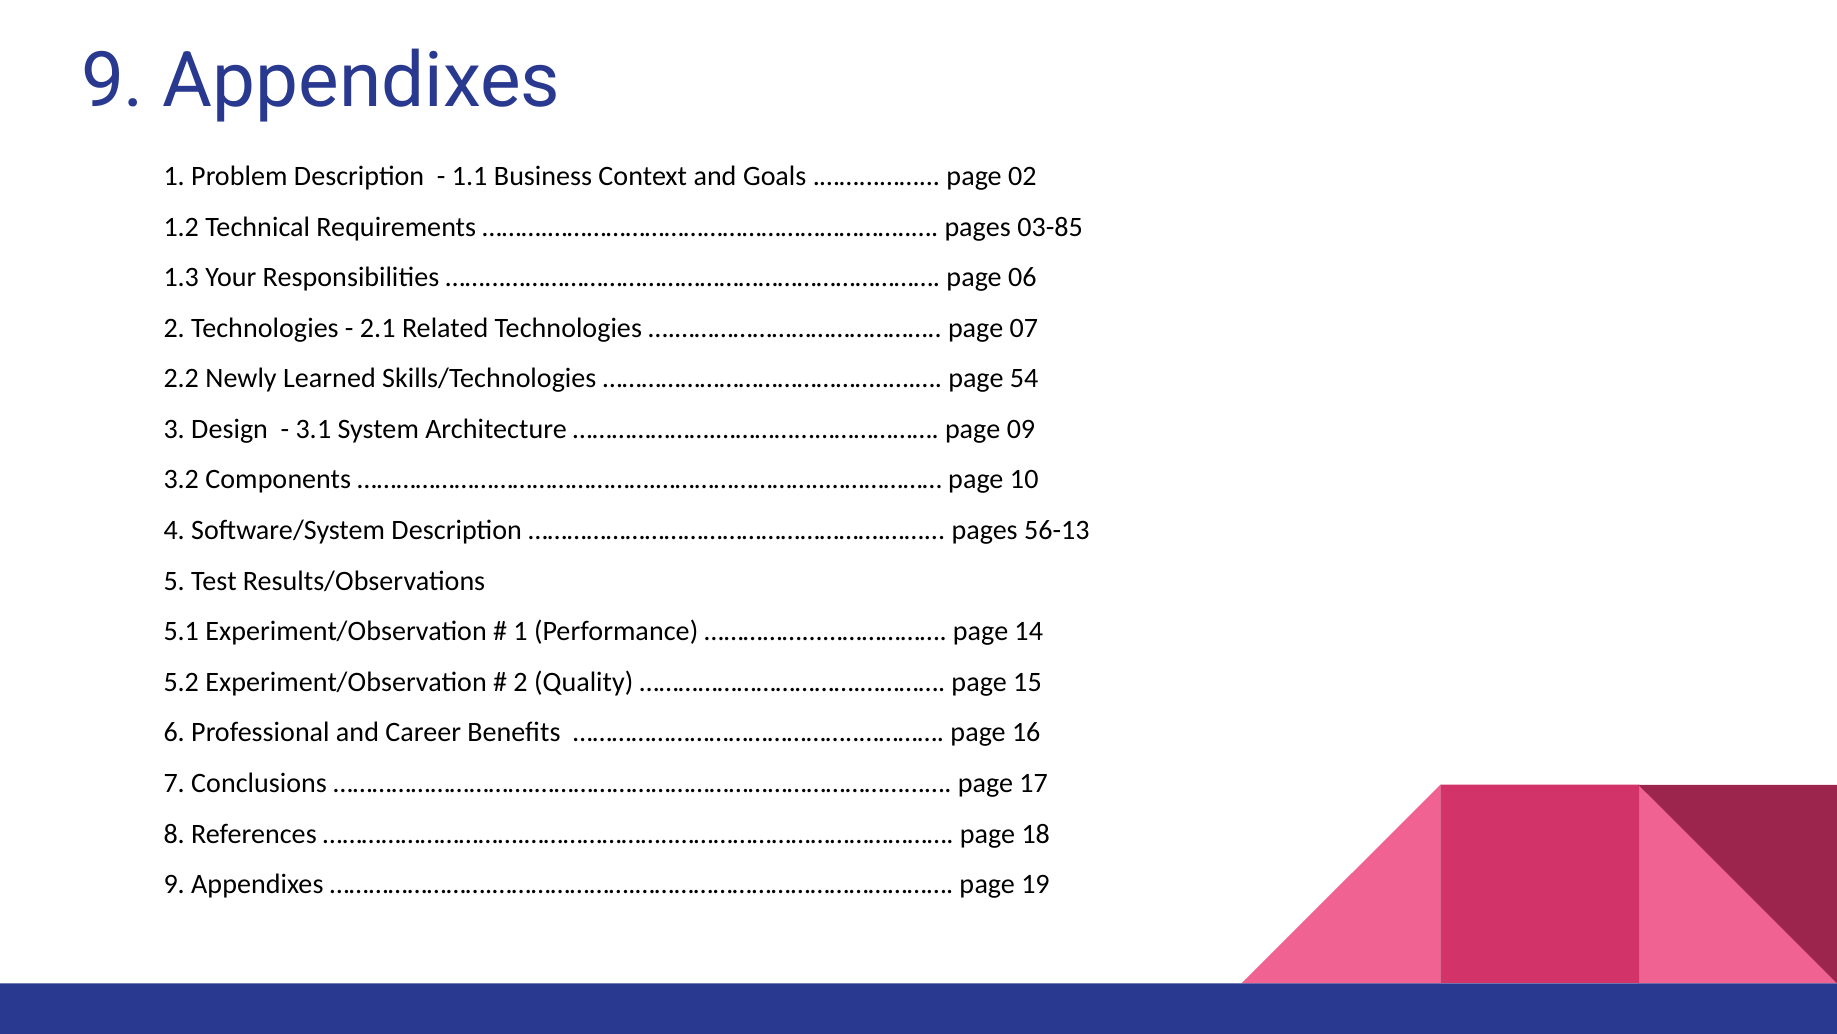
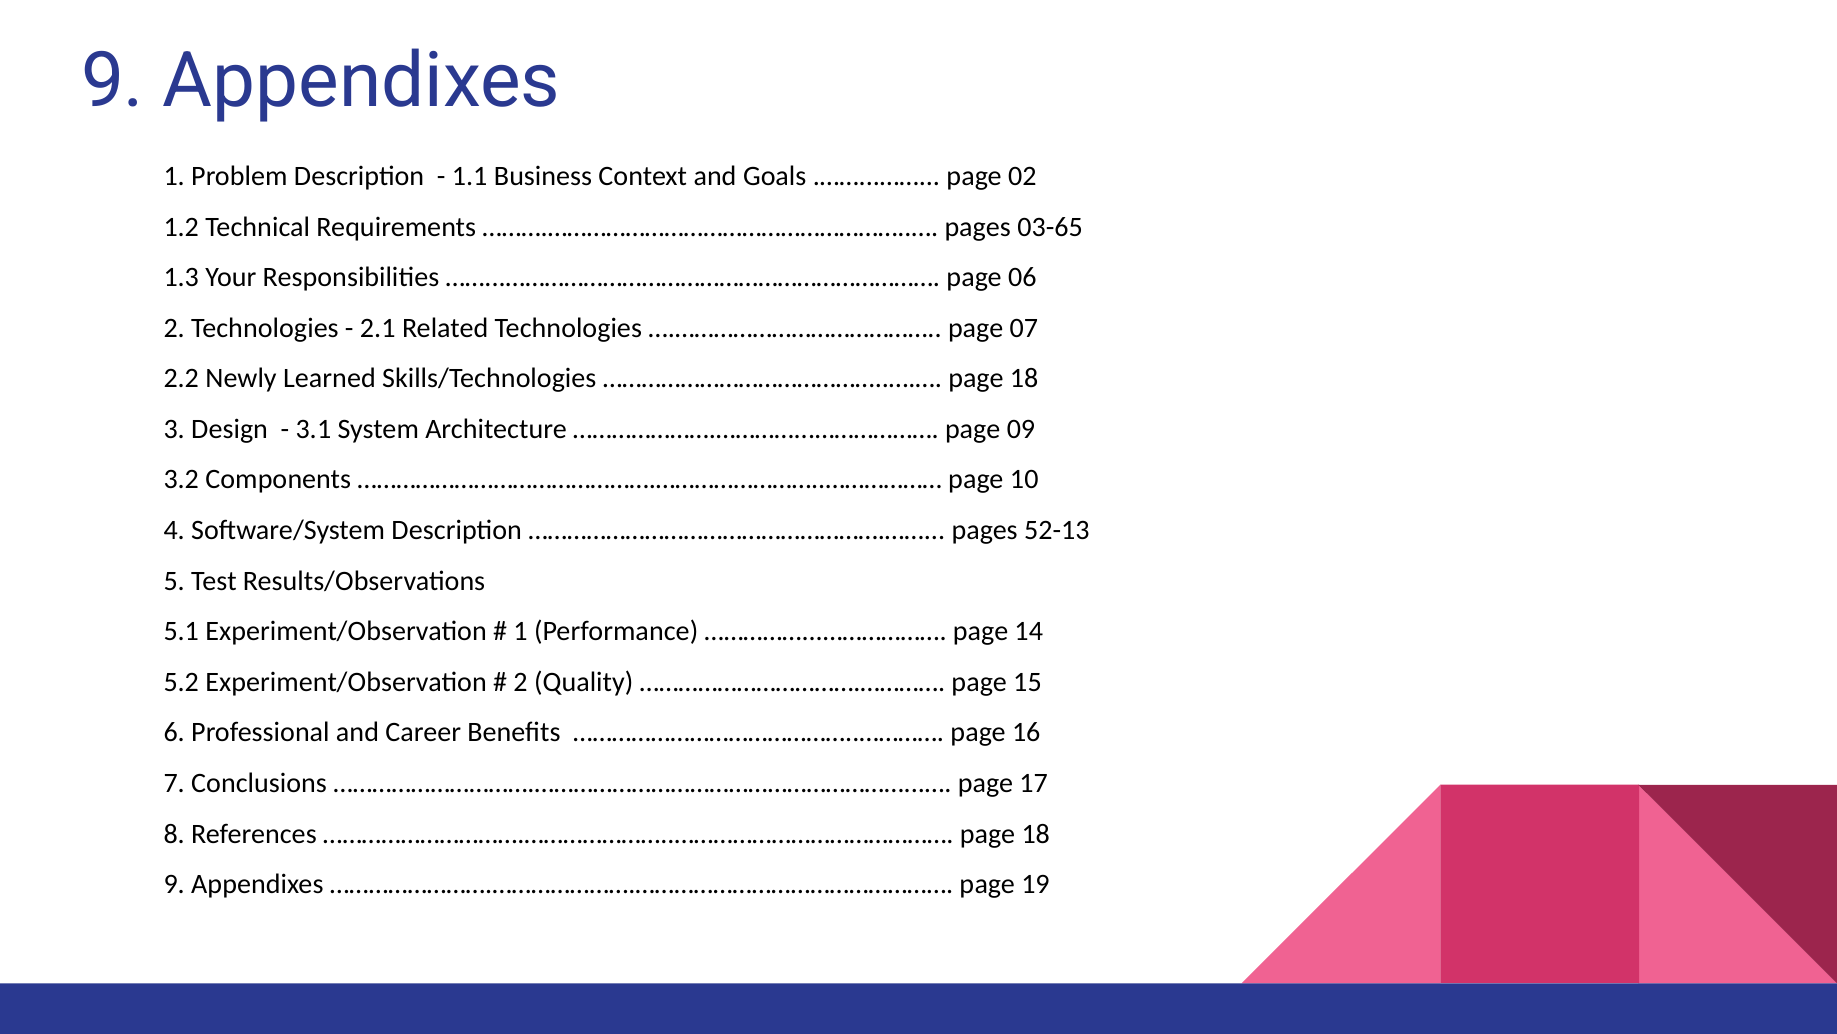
03-85: 03-85 -> 03-65
54 at (1024, 378): 54 -> 18
56-13: 56-13 -> 52-13
